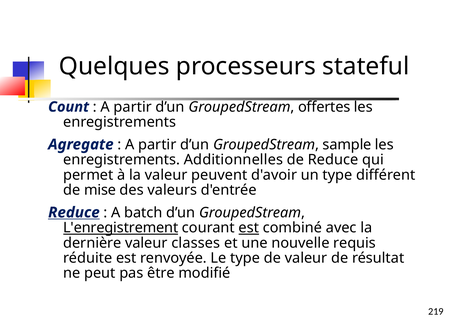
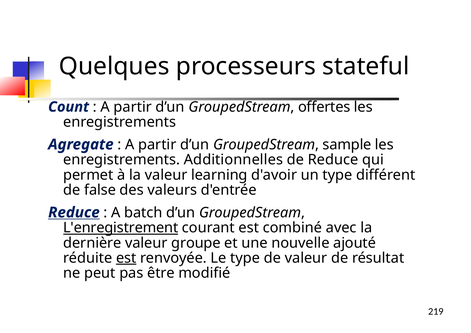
peuvent: peuvent -> learning
mise: mise -> false
est at (249, 228) underline: present -> none
classes: classes -> groupe
requis: requis -> ajouté
est at (126, 258) underline: none -> present
